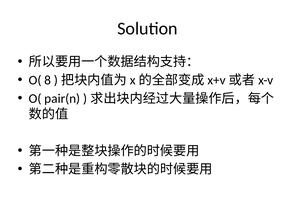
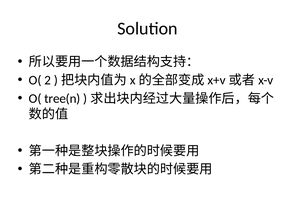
8: 8 -> 2
pair(n: pair(n -> tree(n
